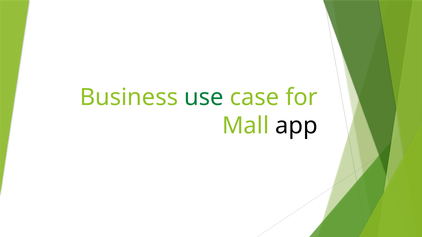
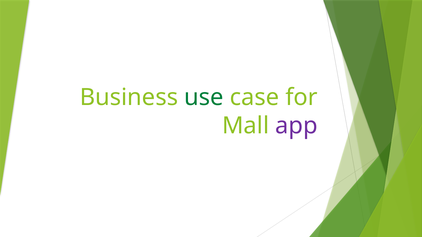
app colour: black -> purple
